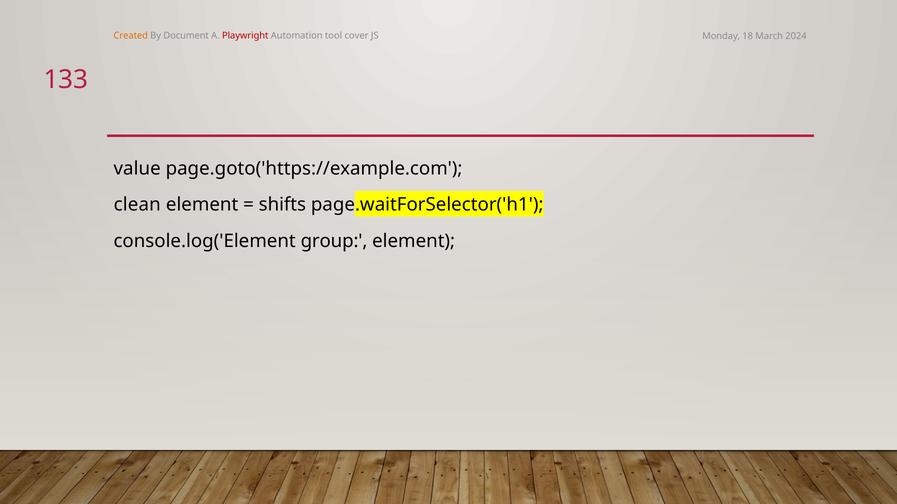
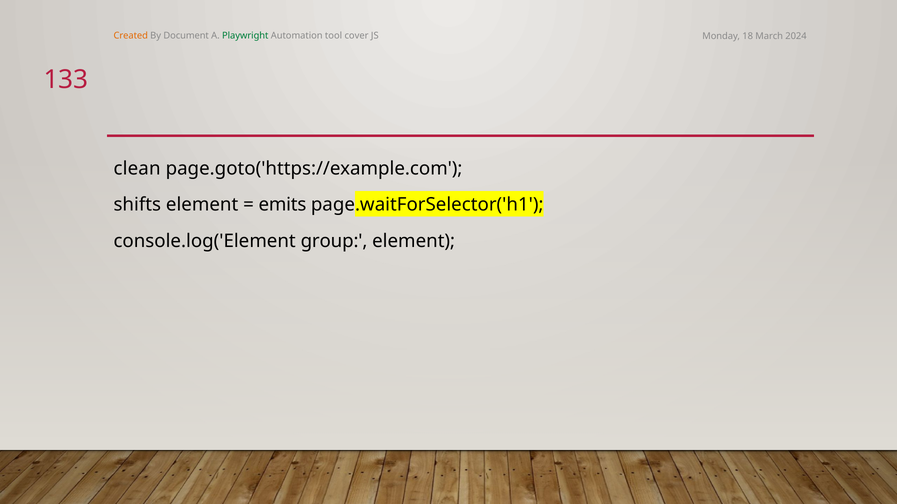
Playwright colour: red -> green
value: value -> clean
clean: clean -> shifts
shifts: shifts -> emits
